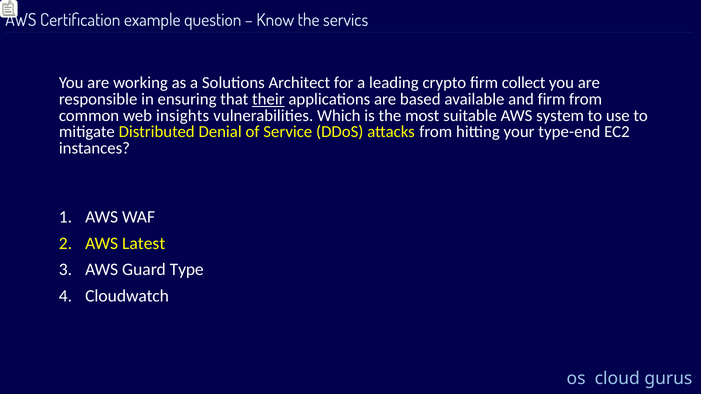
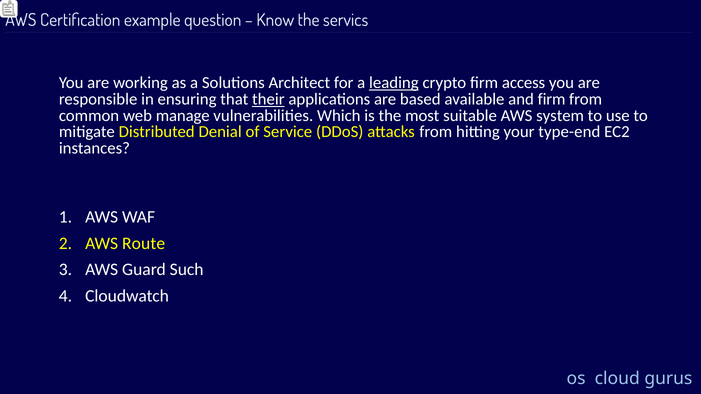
leading underline: none -> present
collect: collect -> access
insights: insights -> manage
Latest: Latest -> Route
Type: Type -> Such
